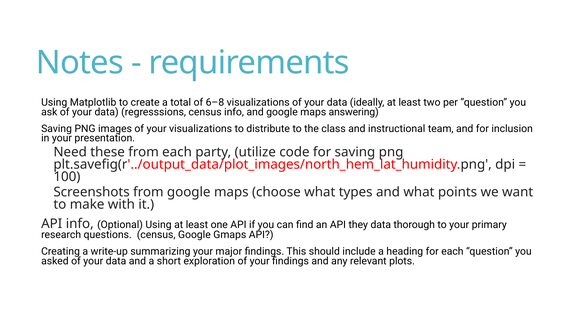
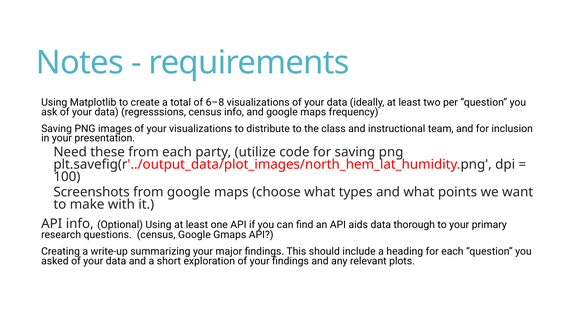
answering: answering -> frequency
they: they -> aids
